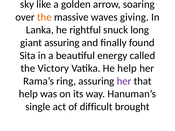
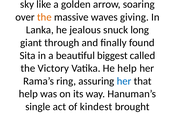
rightful: rightful -> jealous
giant assuring: assuring -> through
energy: energy -> biggest
her at (124, 81) colour: purple -> blue
difficult: difficult -> kindest
